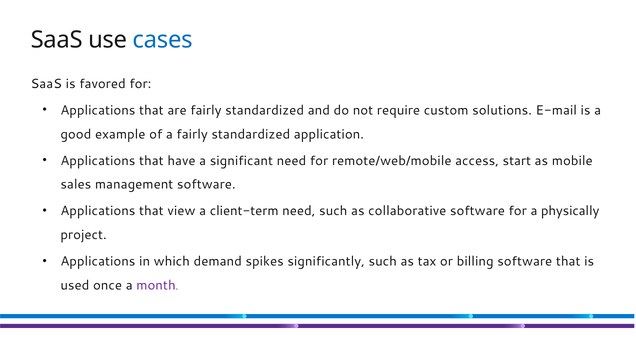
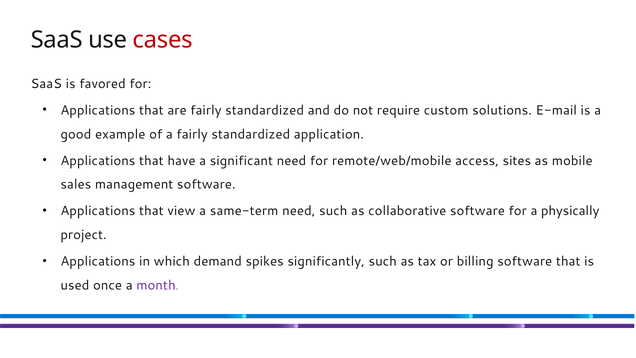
cases colour: blue -> red
start: start -> sites
client-term: client-term -> same-term
